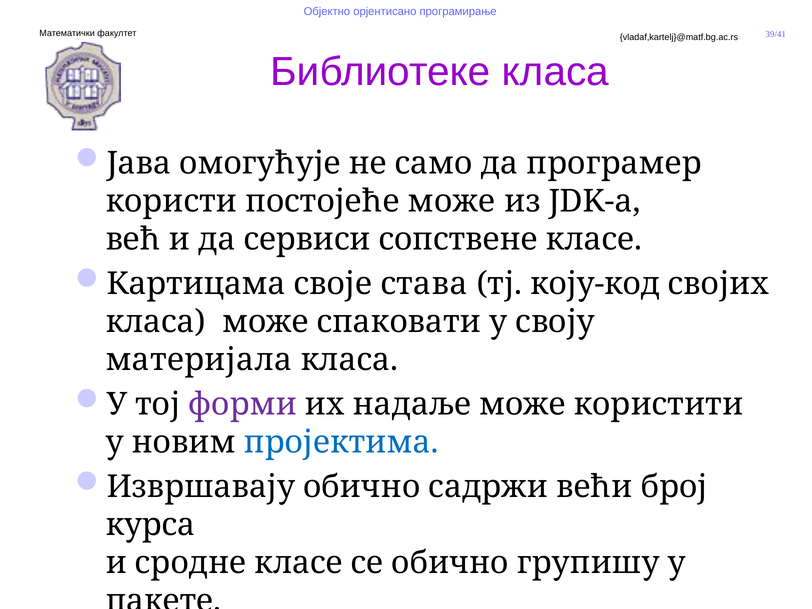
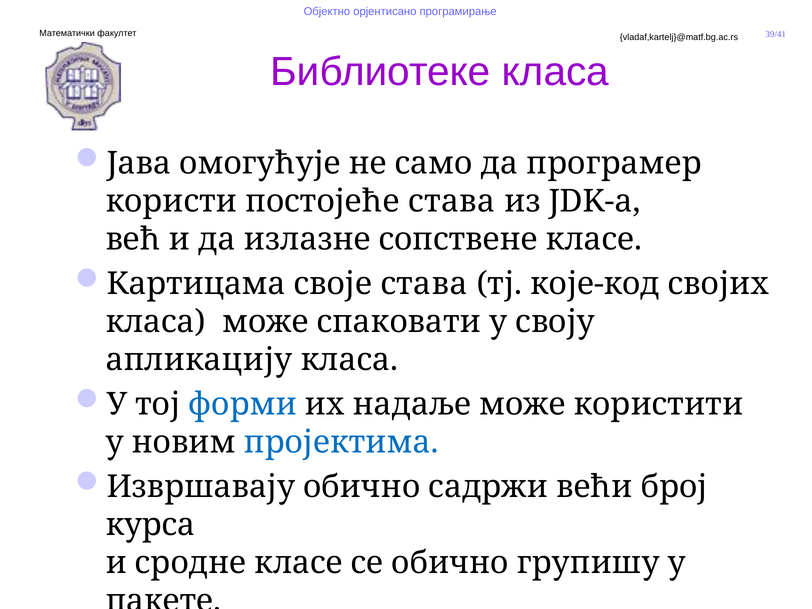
постојеће може: може -> става
сервиси: сервиси -> излазне
коју-код: коју-код -> које-код
материјала: материјала -> апликацију
форми colour: purple -> blue
